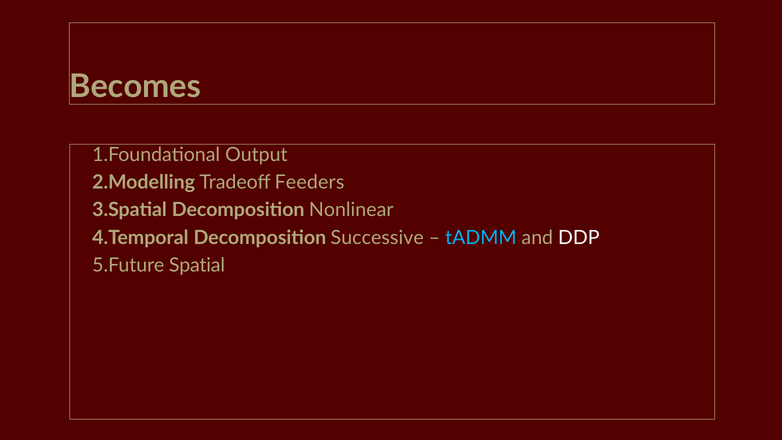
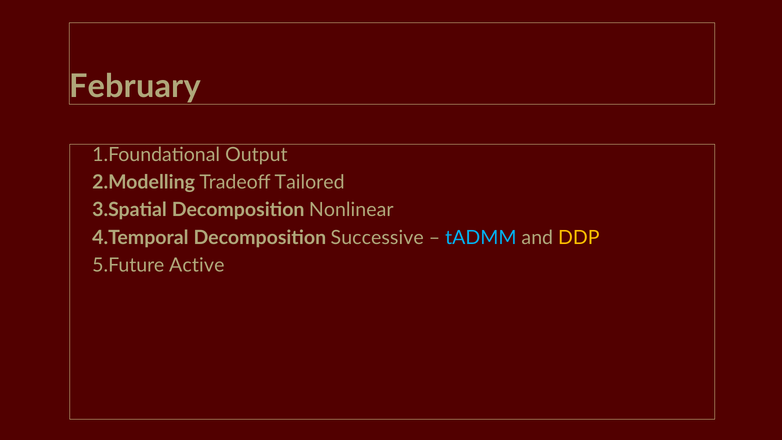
Becomes: Becomes -> February
Feeders: Feeders -> Tailored
DDP colour: white -> yellow
Spatial: Spatial -> Active
